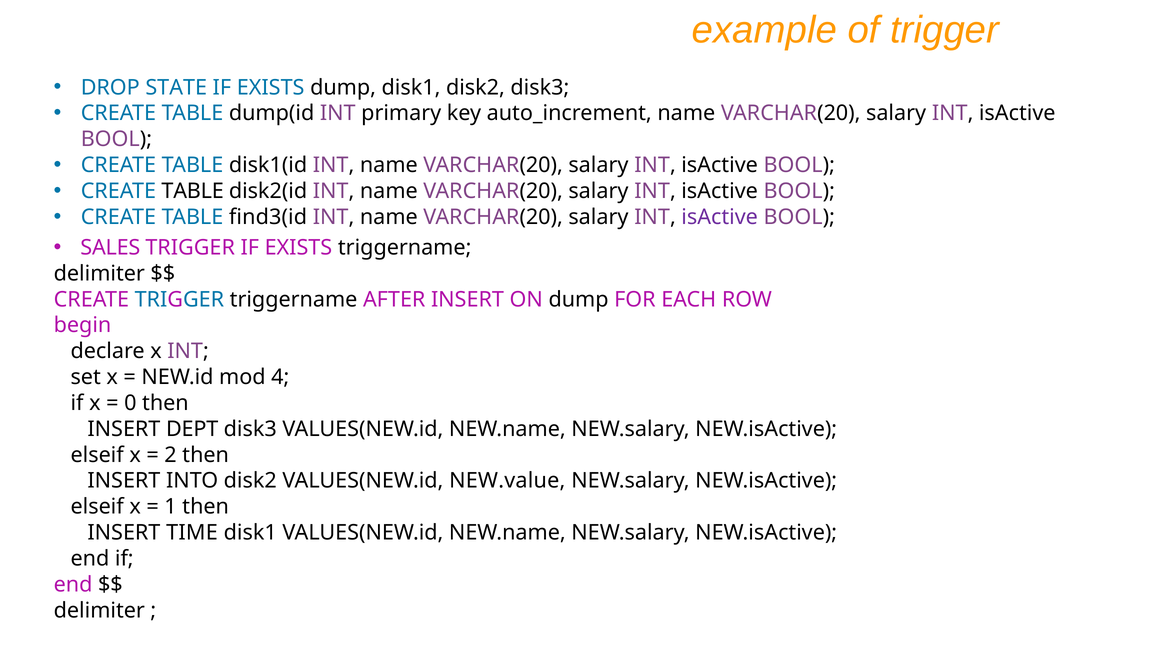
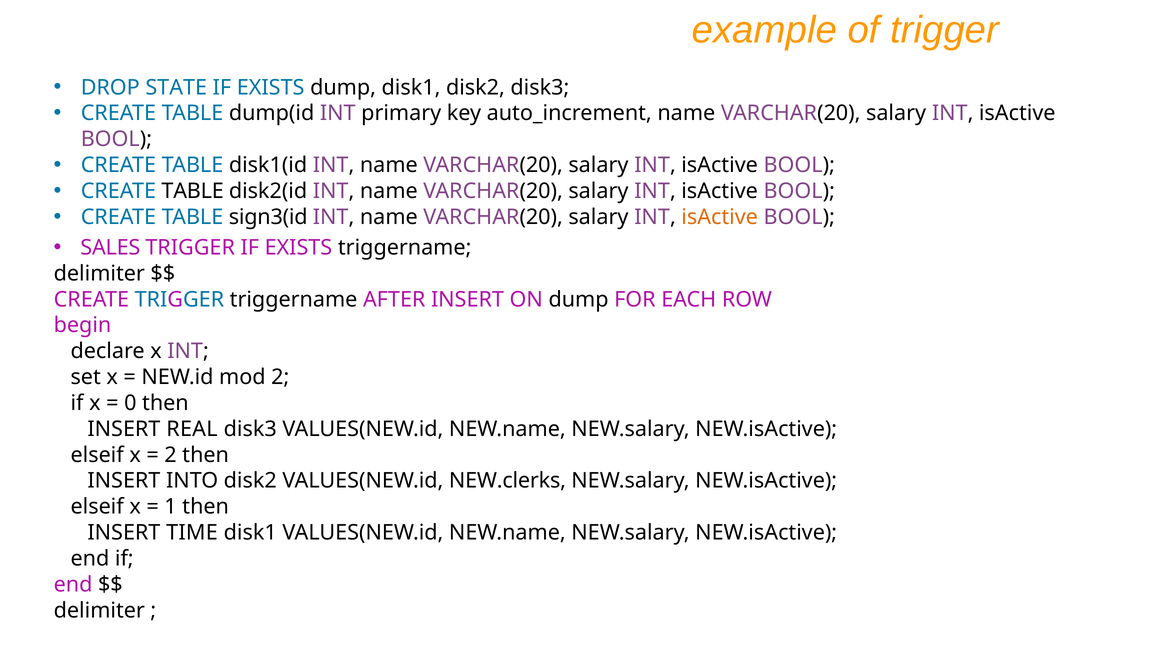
find3(id: find3(id -> sign3(id
isActive at (720, 217) colour: purple -> orange
mod 4: 4 -> 2
DEPT: DEPT -> REAL
NEW.value: NEW.value -> NEW.clerks
